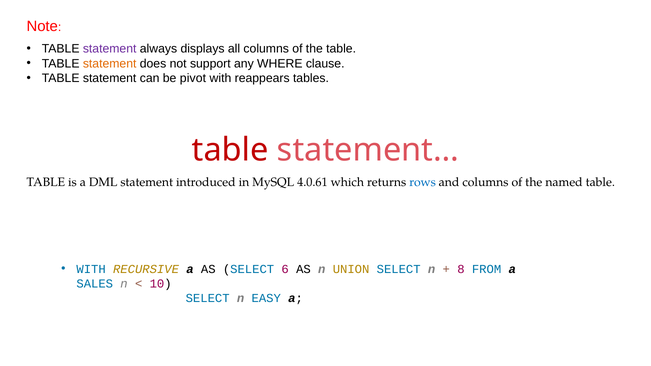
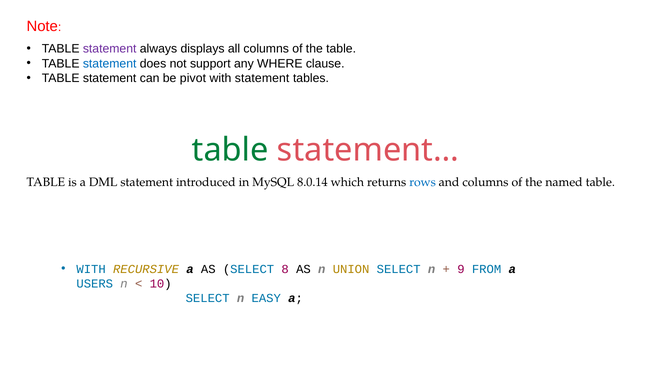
statement at (110, 64) colour: orange -> blue
with reappears: reappears -> statement
table at (230, 150) colour: red -> green
4.0.61: 4.0.61 -> 8.0.14
6: 6 -> 8
8: 8 -> 9
SALES: SALES -> USERS
